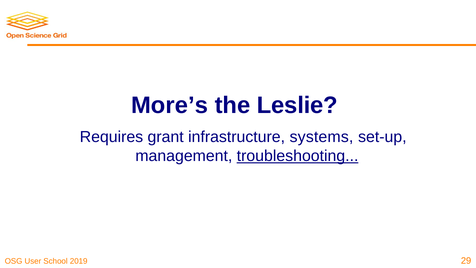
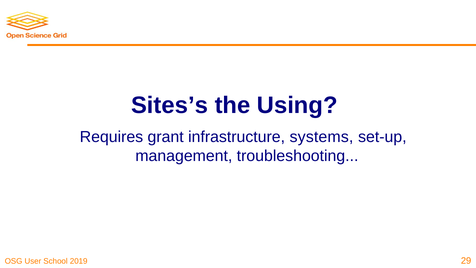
More’s: More’s -> Sites’s
Leslie: Leslie -> Using
troubleshooting underline: present -> none
